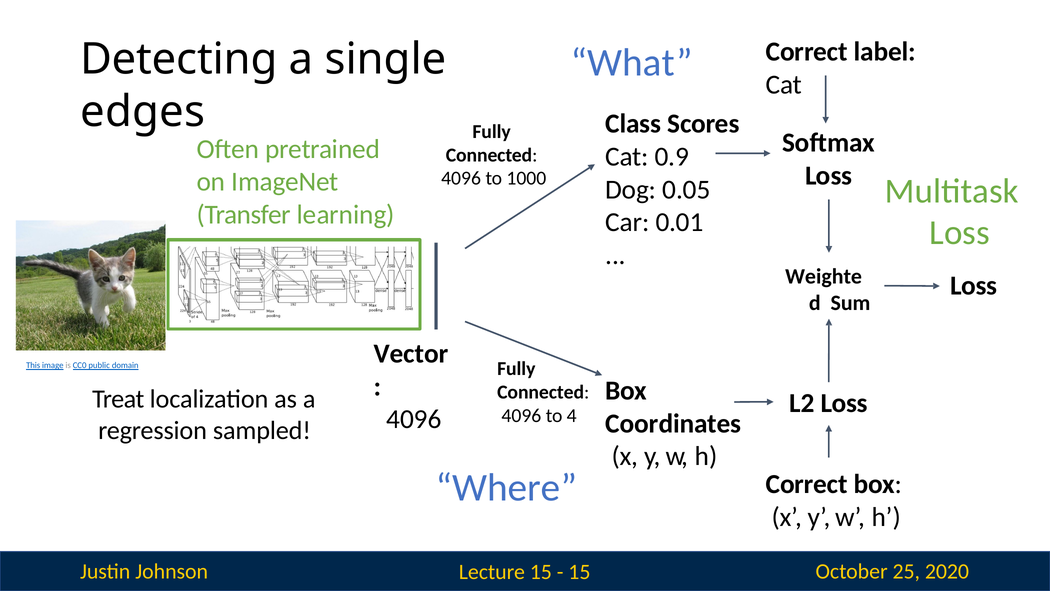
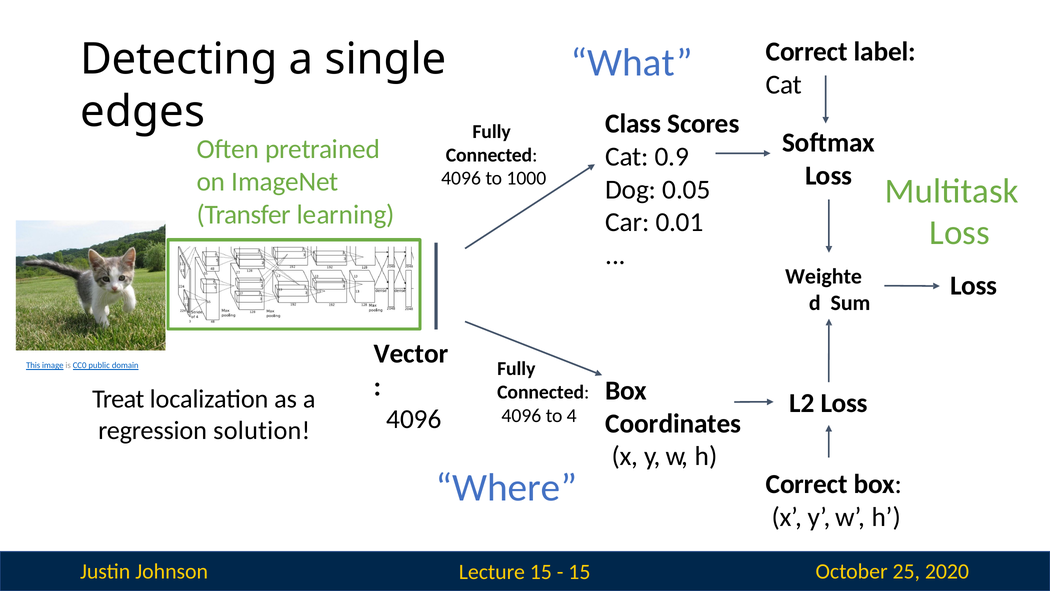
sampled: sampled -> solution
